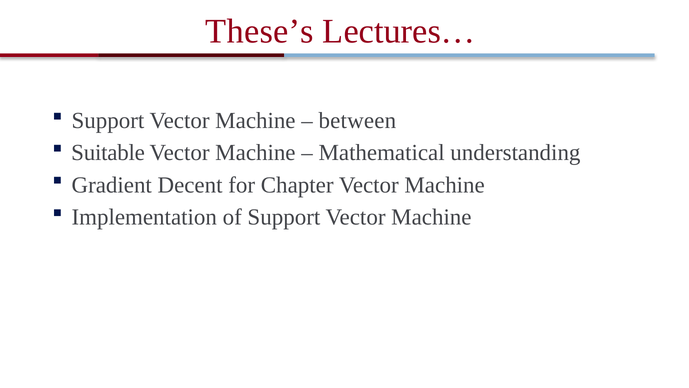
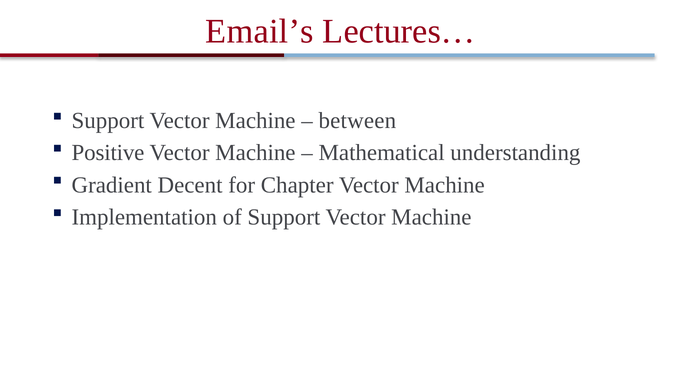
These’s: These’s -> Email’s
Suitable: Suitable -> Positive
